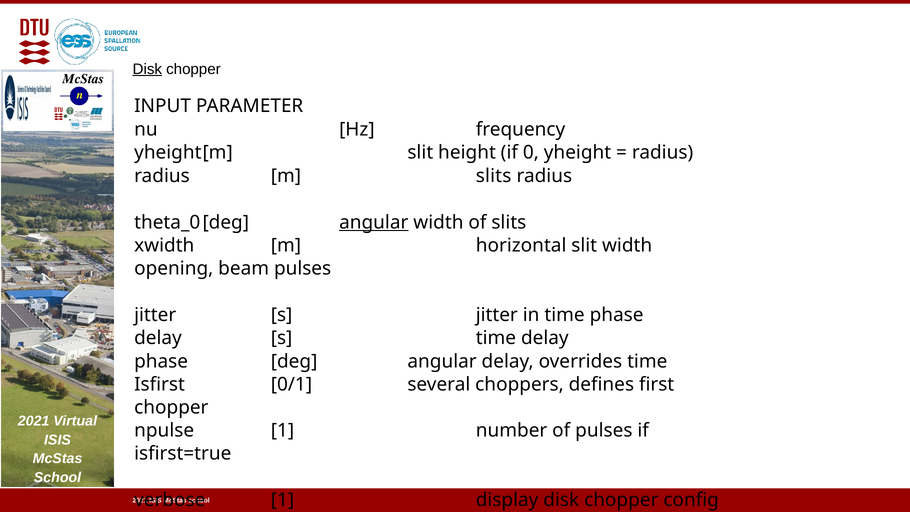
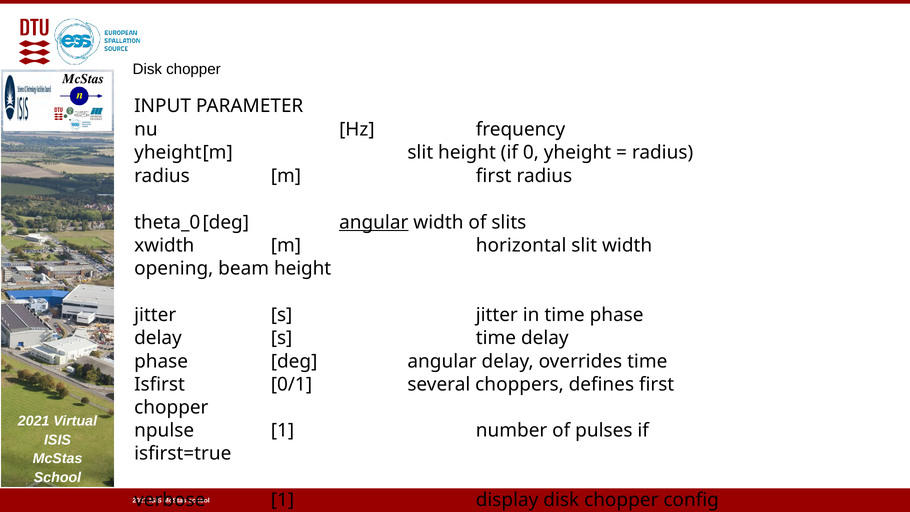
Disk at (147, 69) underline: present -> none
m slits: slits -> first
beam pulses: pulses -> height
